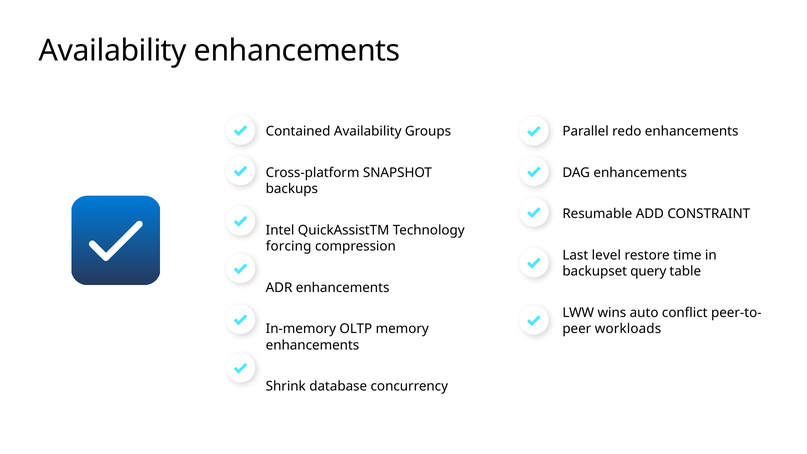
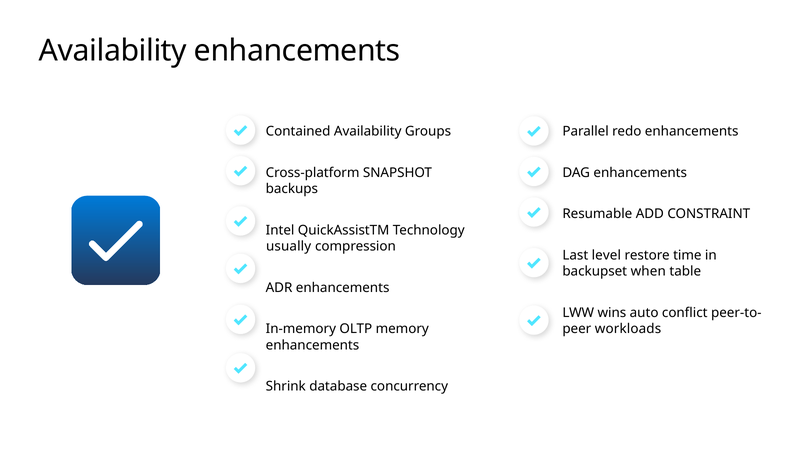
forcing: forcing -> usually
query: query -> when
